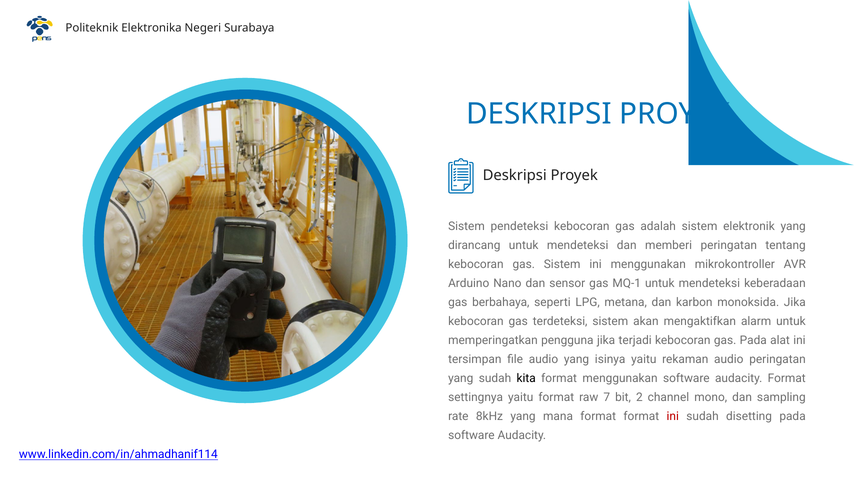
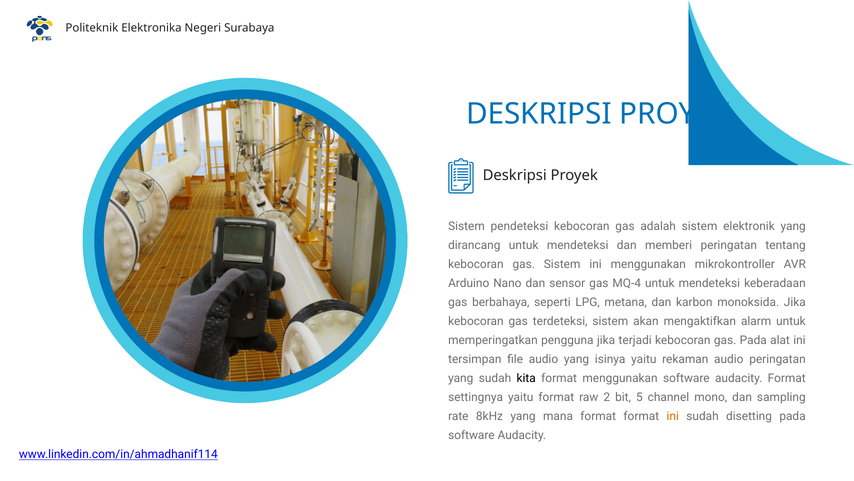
MQ-1: MQ-1 -> MQ-4
7: 7 -> 2
2: 2 -> 5
ini at (673, 416) colour: red -> orange
